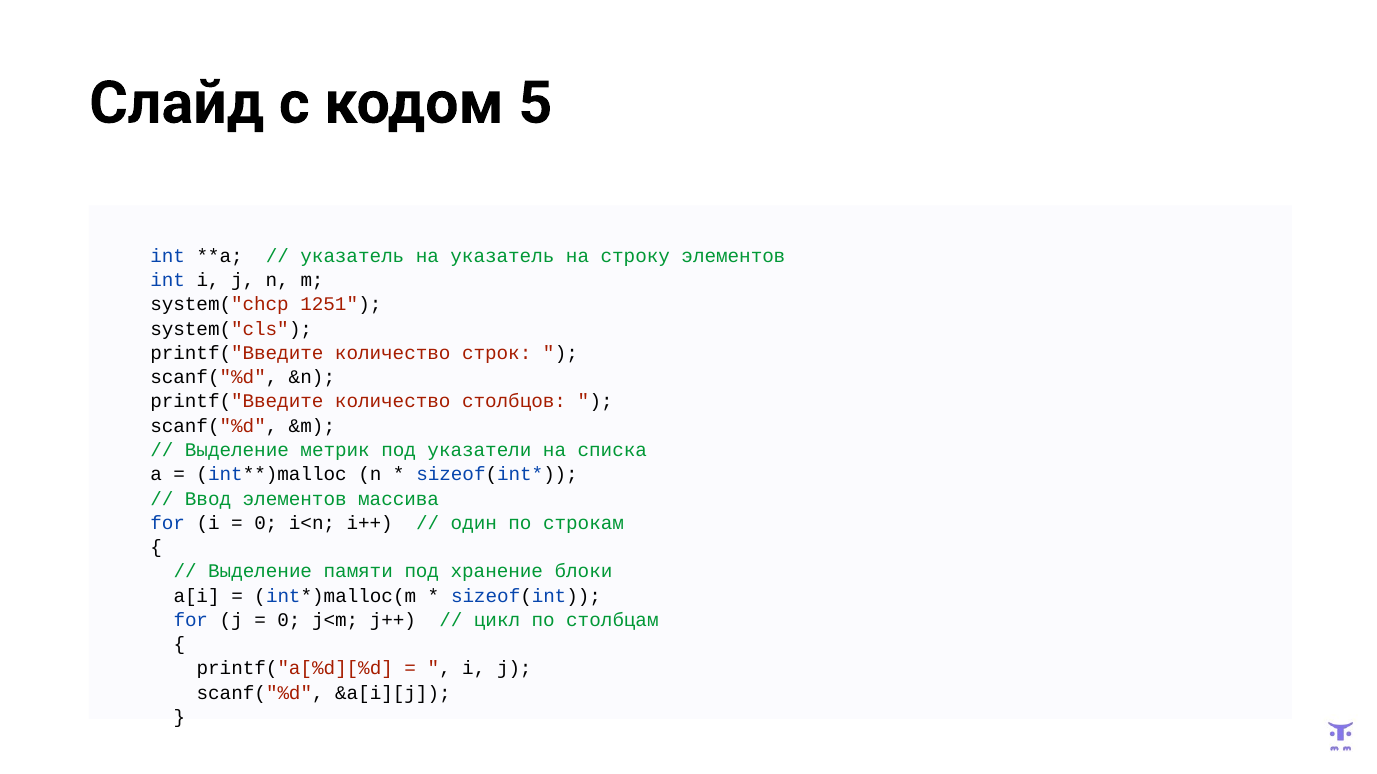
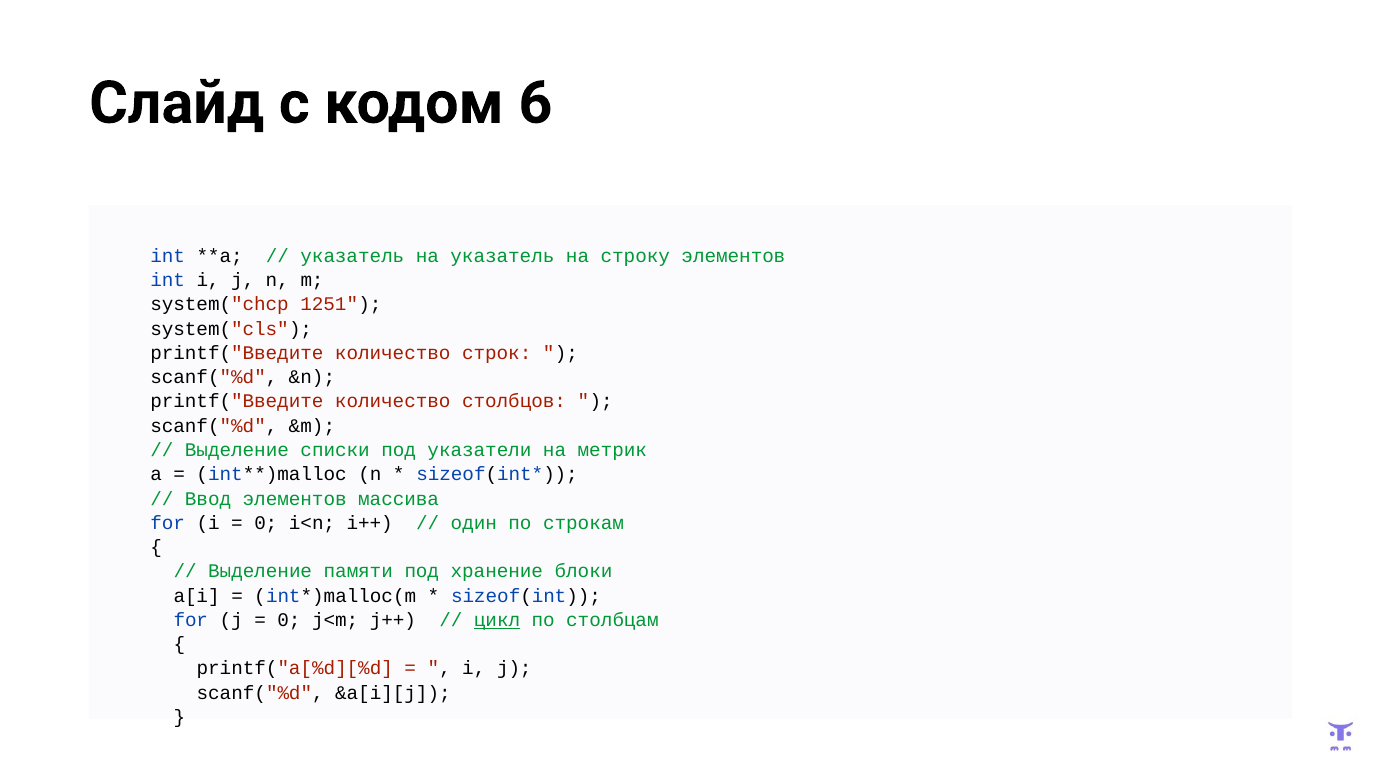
5: 5 -> 6
метрик: метрик -> списки
списка: списка -> метрик
цикл underline: none -> present
